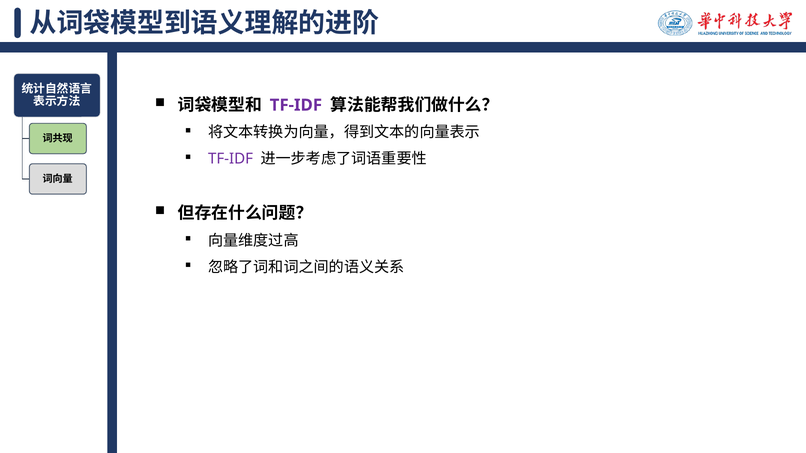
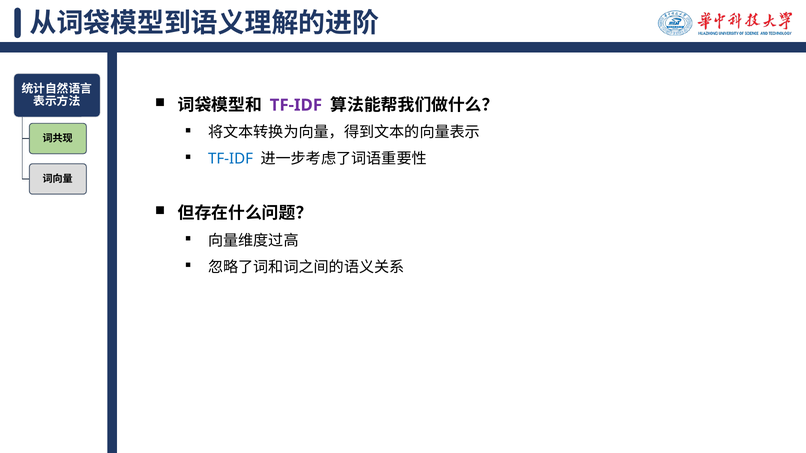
TF-IDF at (231, 159) colour: purple -> blue
